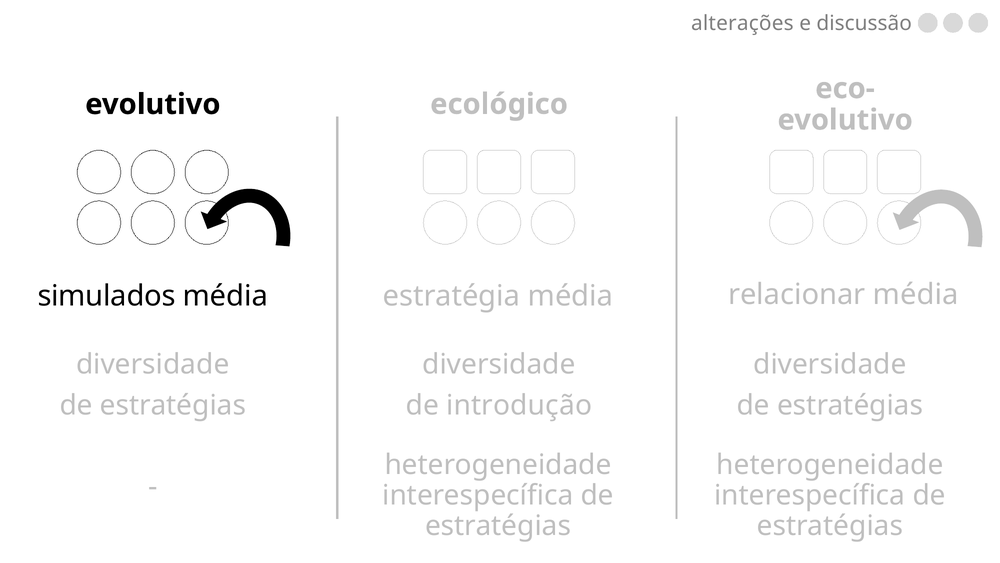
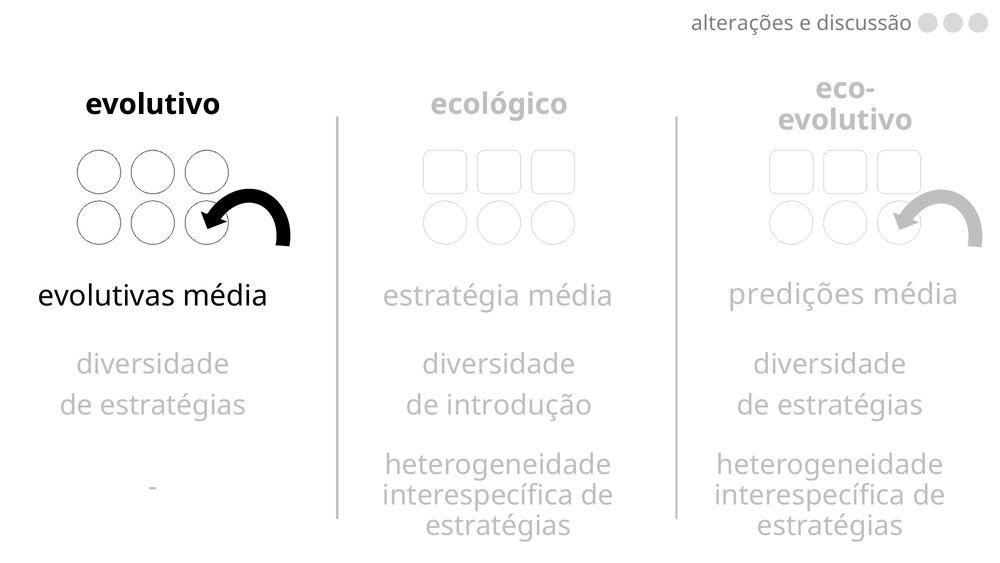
simulados: simulados -> evolutivas
relacionar: relacionar -> predições
